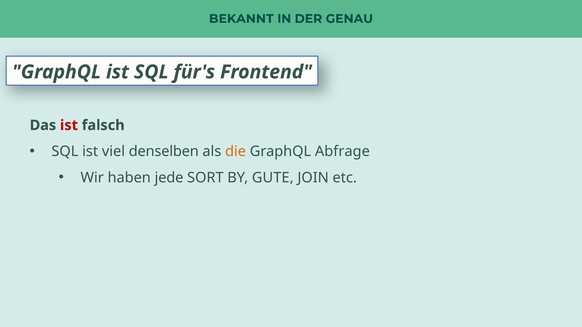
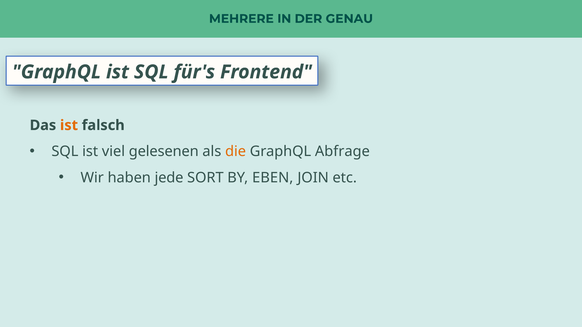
BEKANNT: BEKANNT -> MEHRERE
ist at (69, 125) colour: red -> orange
denselben: denselben -> gelesenen
GUTE: GUTE -> EBEN
